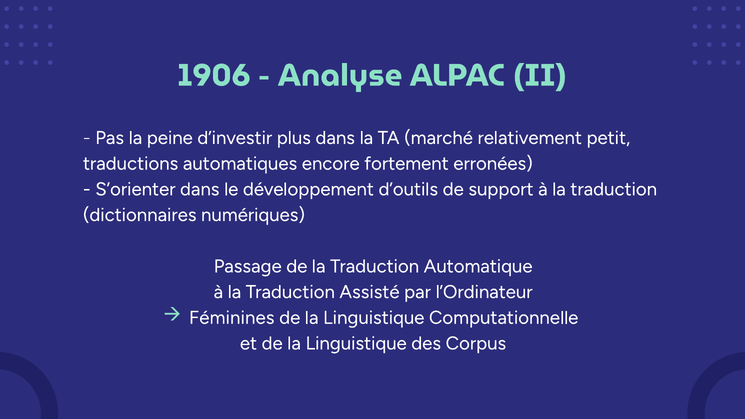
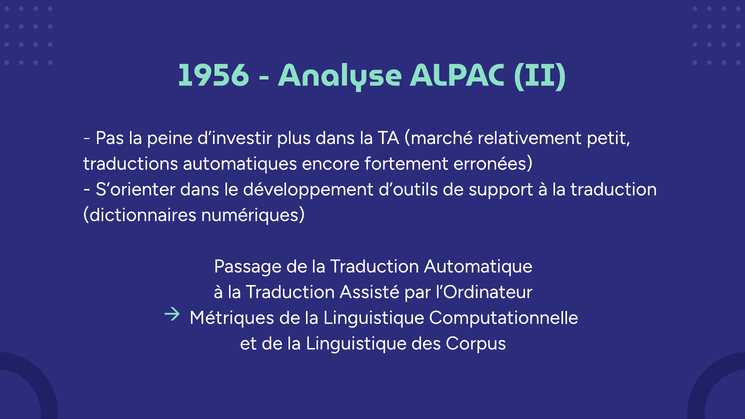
1906: 1906 -> 1956
Féminines: Féminines -> Métriques
